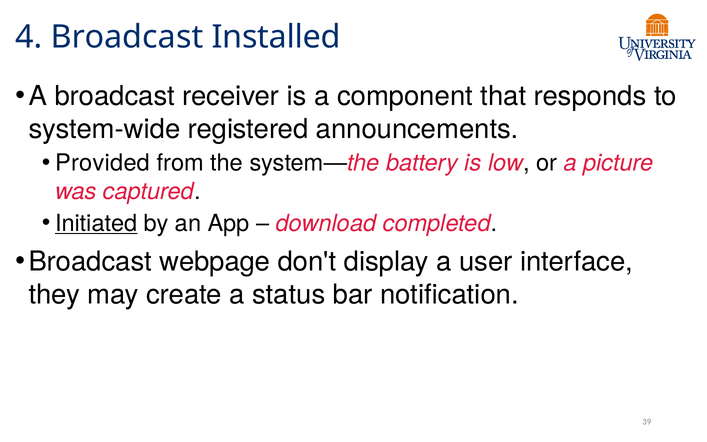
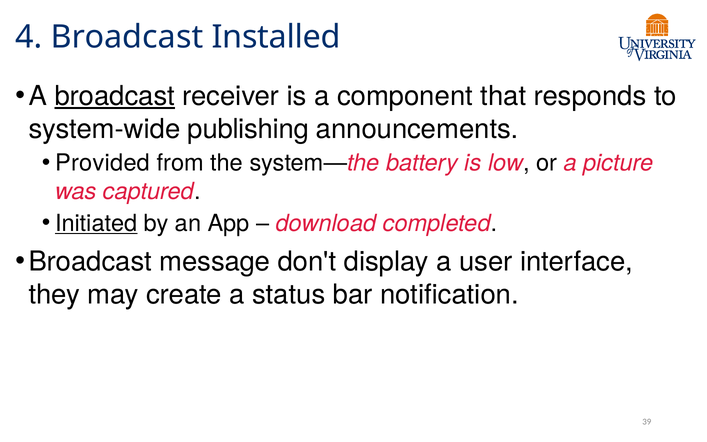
broadcast at (115, 96) underline: none -> present
registered: registered -> publishing
webpage: webpage -> message
